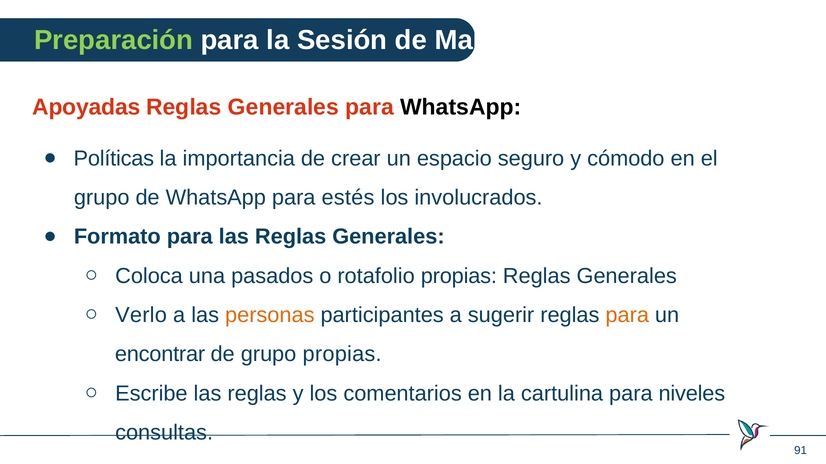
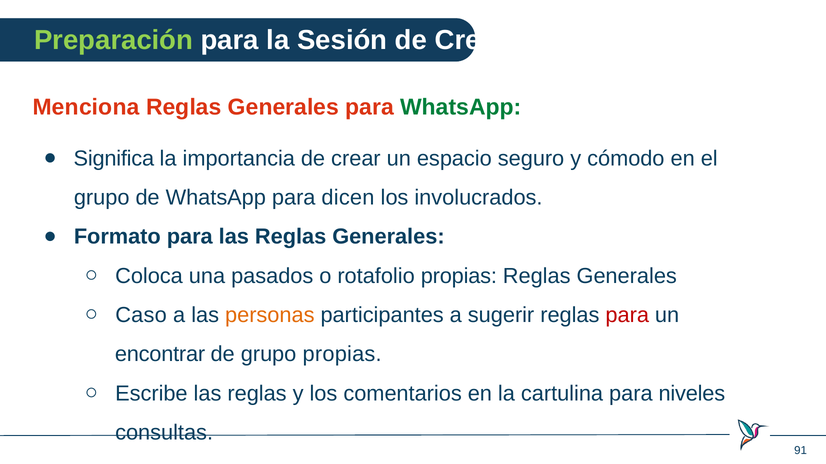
Mala: Mala -> Cree
Apoyadas: Apoyadas -> Menciona
WhatsApp at (461, 107) colour: black -> green
Políticas: Políticas -> Significa
estés: estés -> dicen
Verlo: Verlo -> Caso
para at (627, 315) colour: orange -> red
